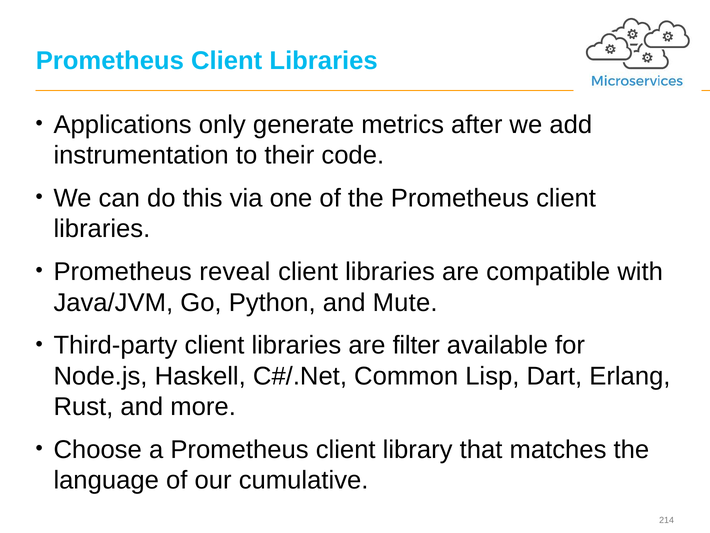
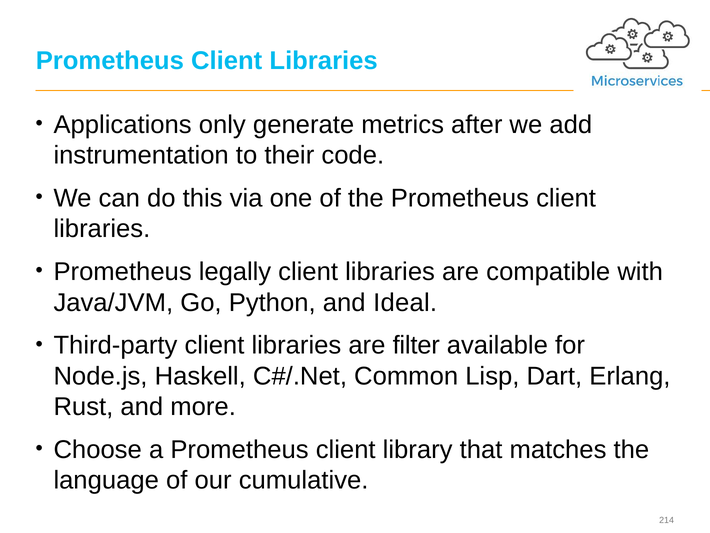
reveal: reveal -> legally
Mute: Mute -> Ideal
